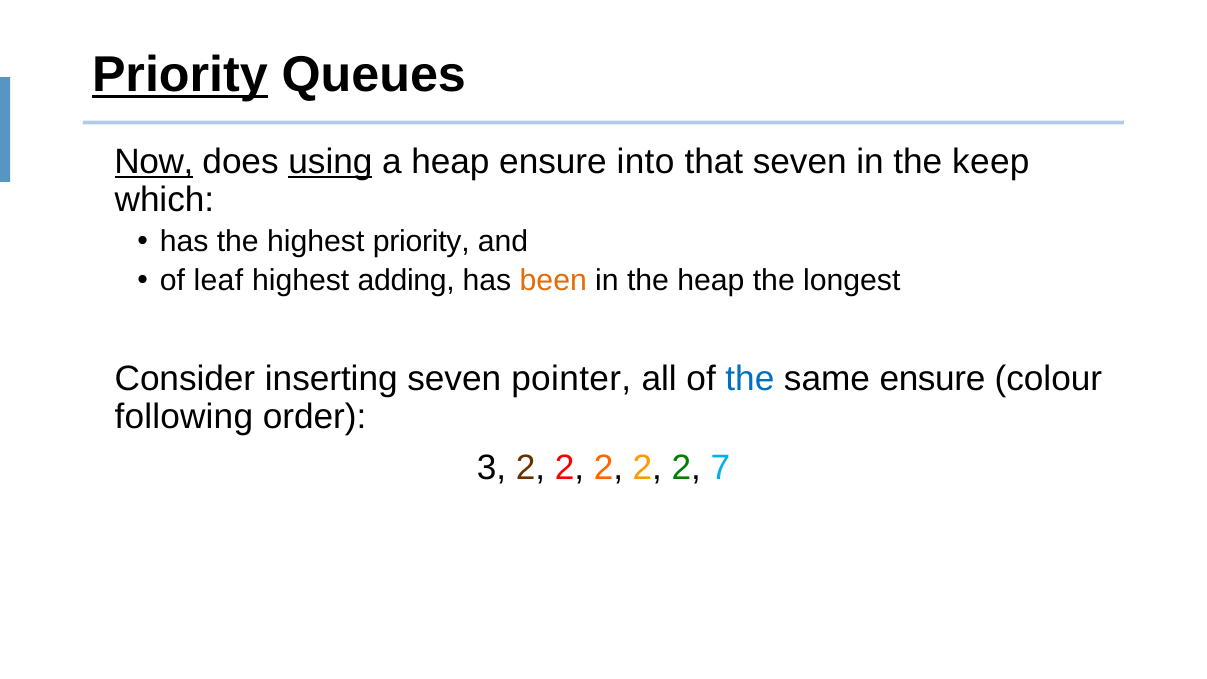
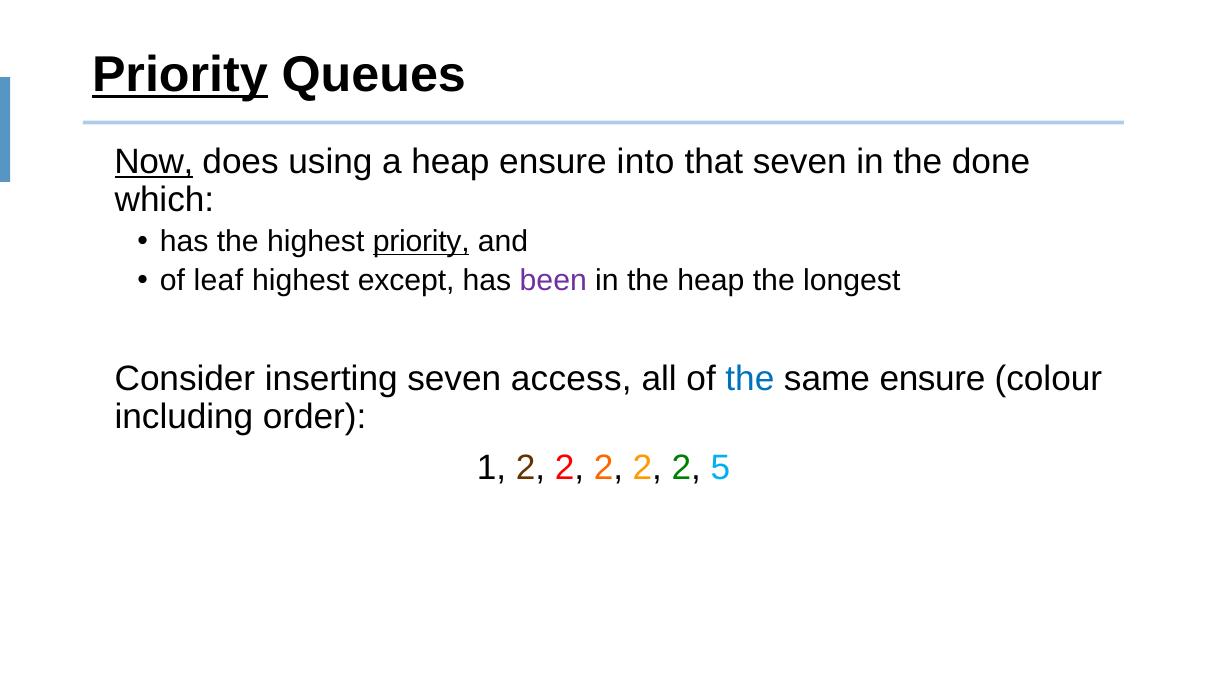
using underline: present -> none
keep: keep -> done
priority at (421, 242) underline: none -> present
adding: adding -> except
been colour: orange -> purple
pointer: pointer -> access
following: following -> including
3: 3 -> 1
7: 7 -> 5
